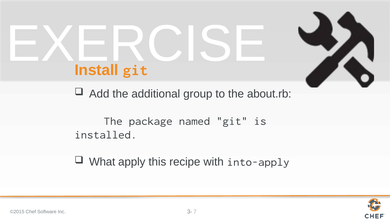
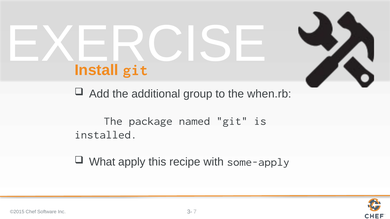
about.rb: about.rb -> when.rb
into-apply: into-apply -> some-apply
